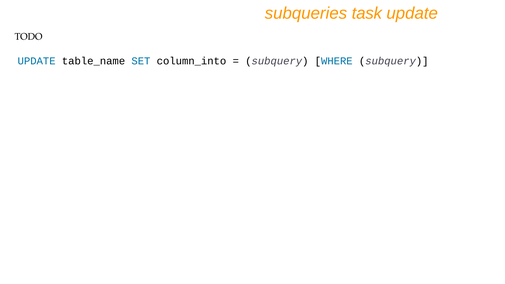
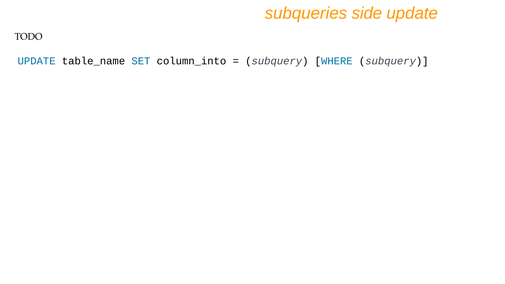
task: task -> side
